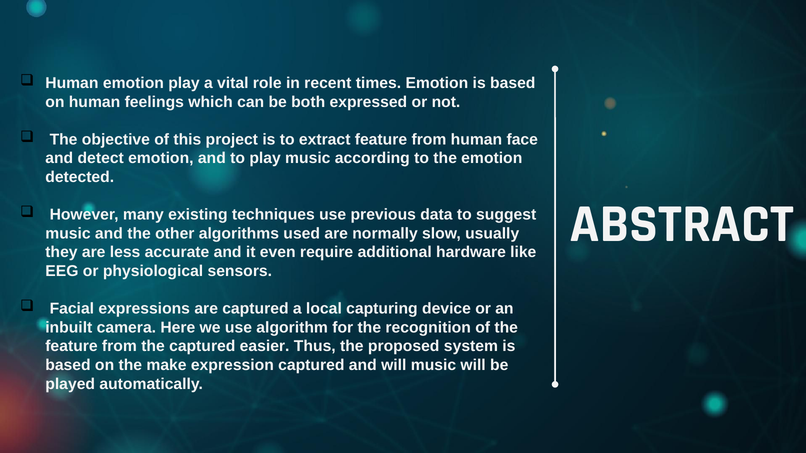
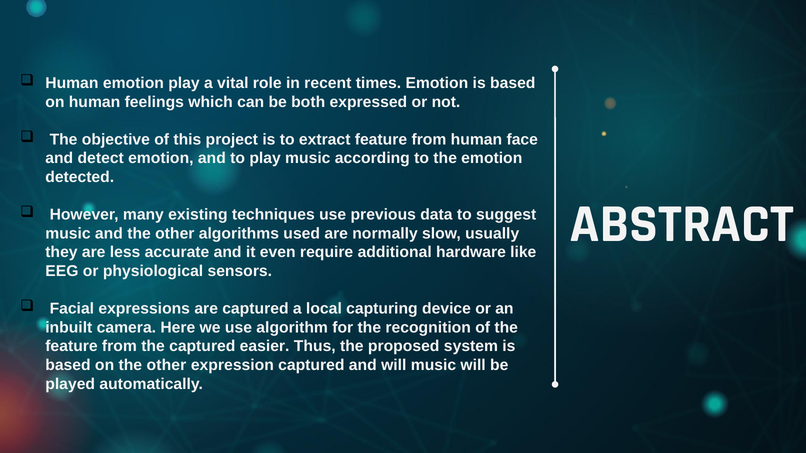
on the make: make -> other
